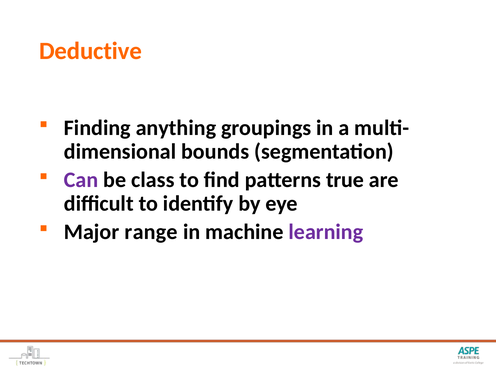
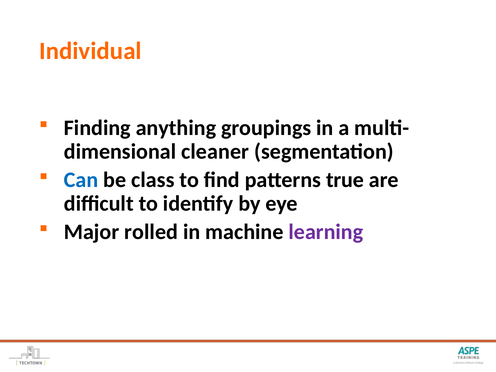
Deductive: Deductive -> Individual
bounds: bounds -> cleaner
Can colour: purple -> blue
range: range -> rolled
